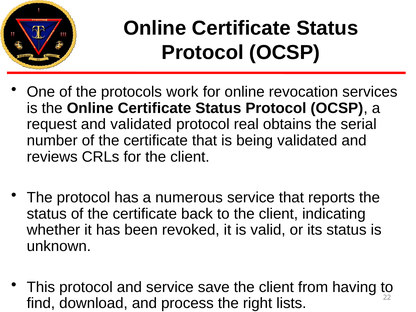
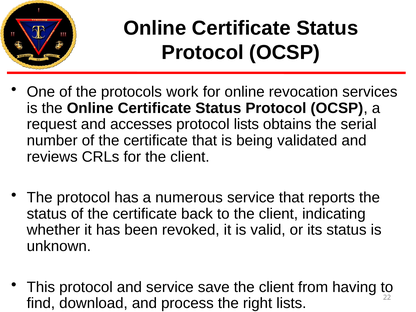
and validated: validated -> accesses
protocol real: real -> lists
